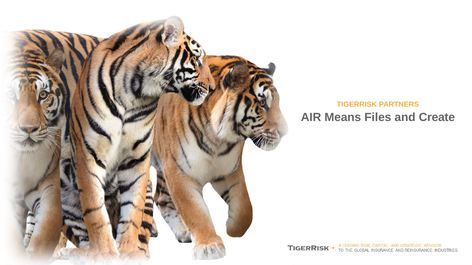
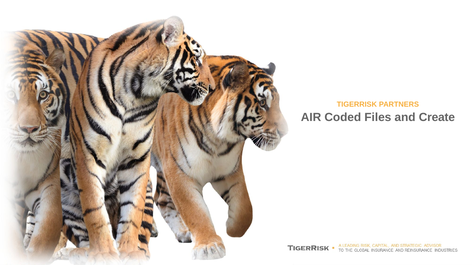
Means: Means -> Coded
